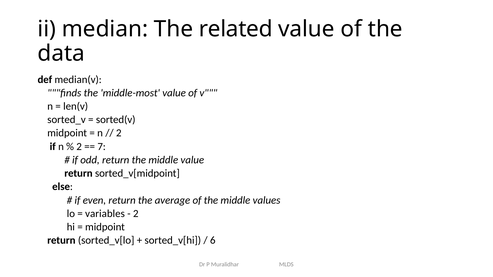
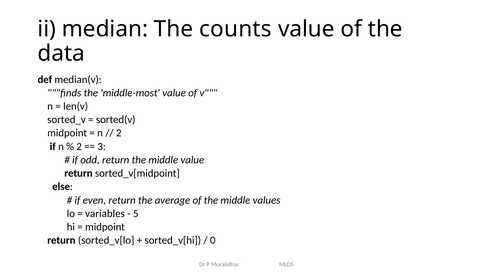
related: related -> counts
7: 7 -> 3
2 at (136, 214): 2 -> 5
6: 6 -> 0
